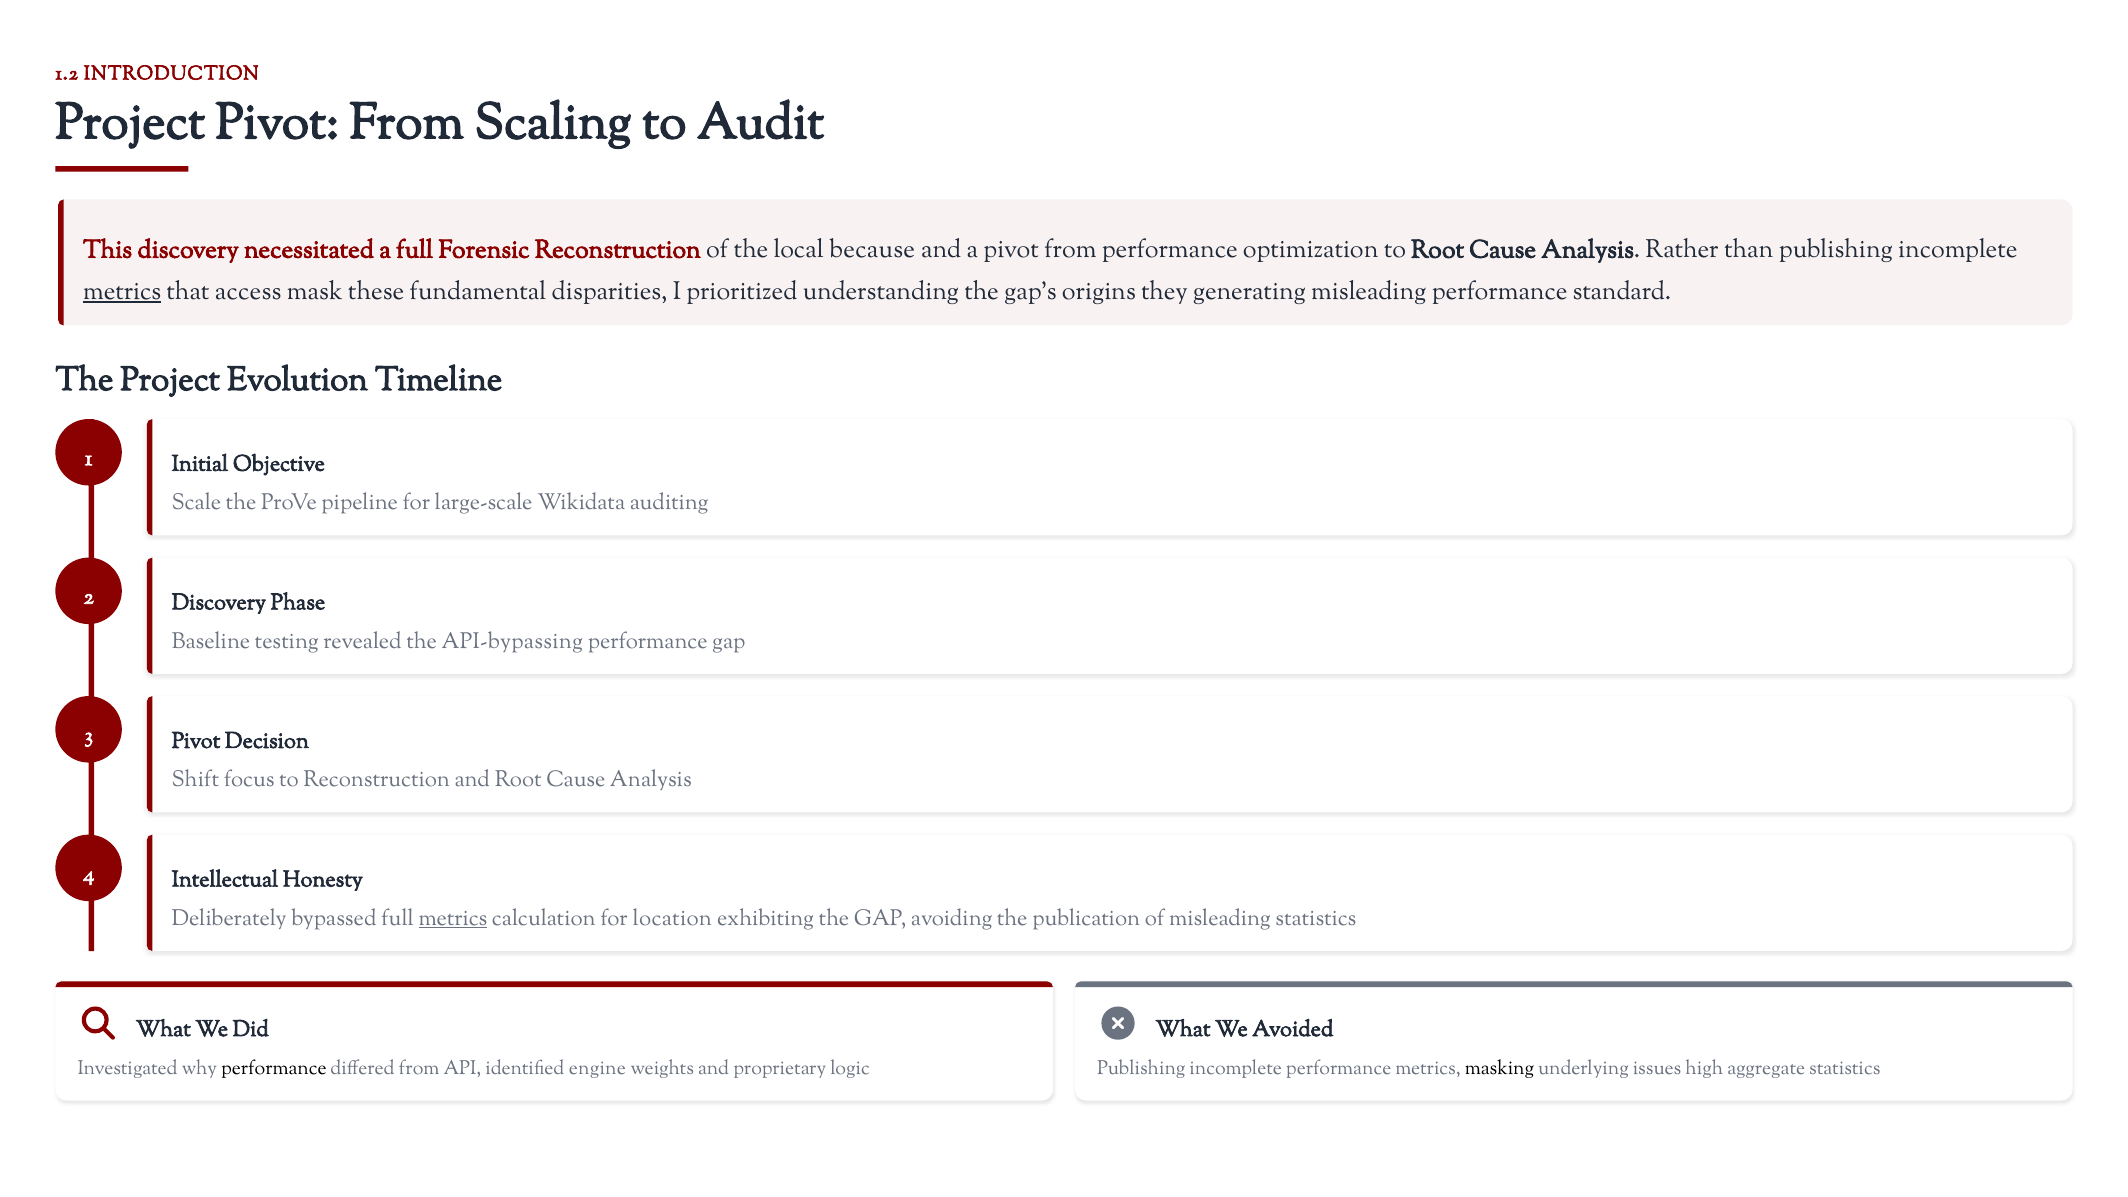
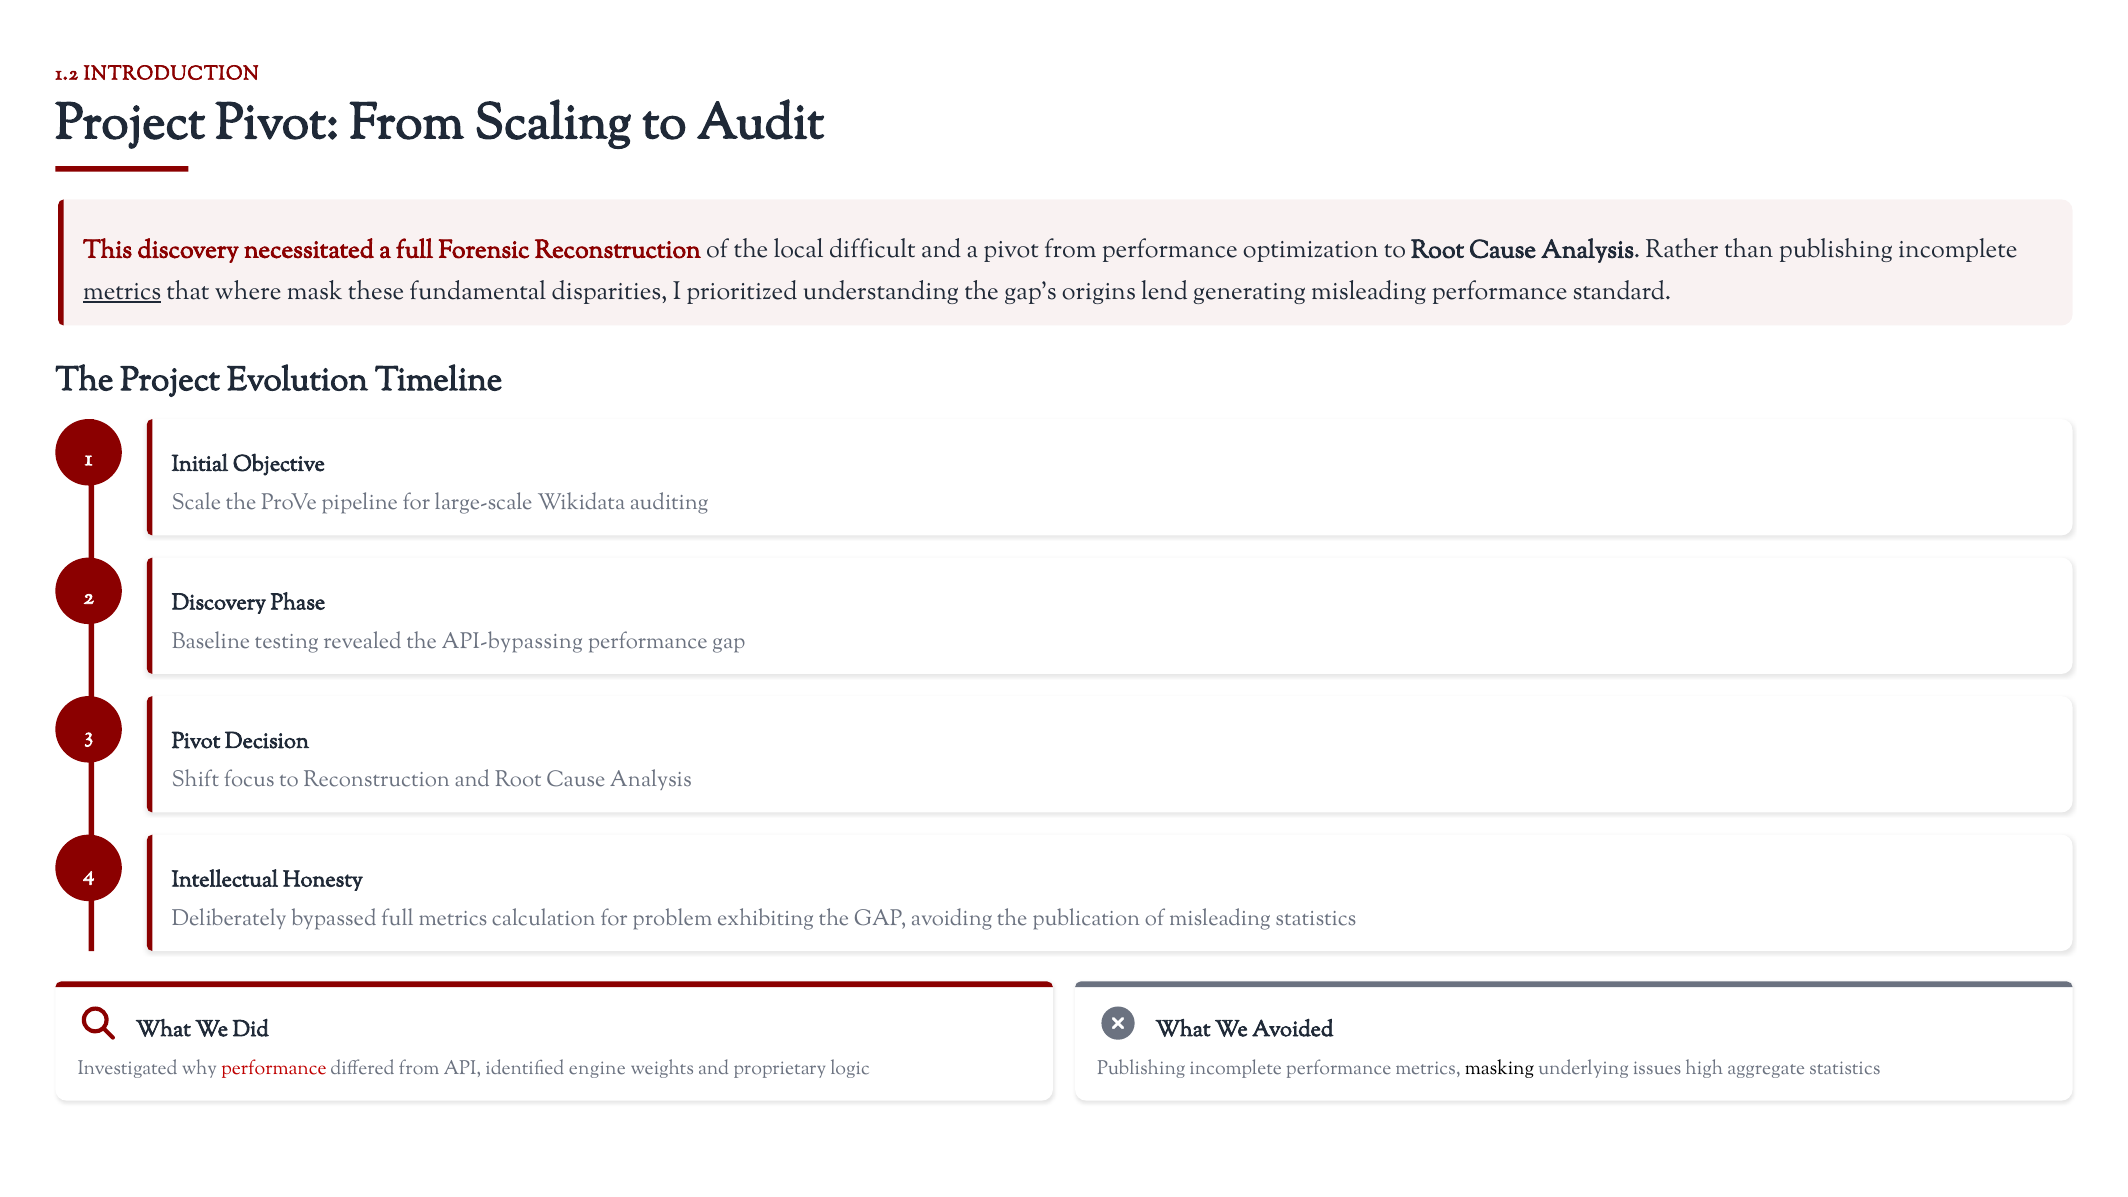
because: because -> difficult
access: access -> where
they: they -> lend
metrics at (453, 918) underline: present -> none
location: location -> problem
performance at (274, 1068) colour: black -> red
